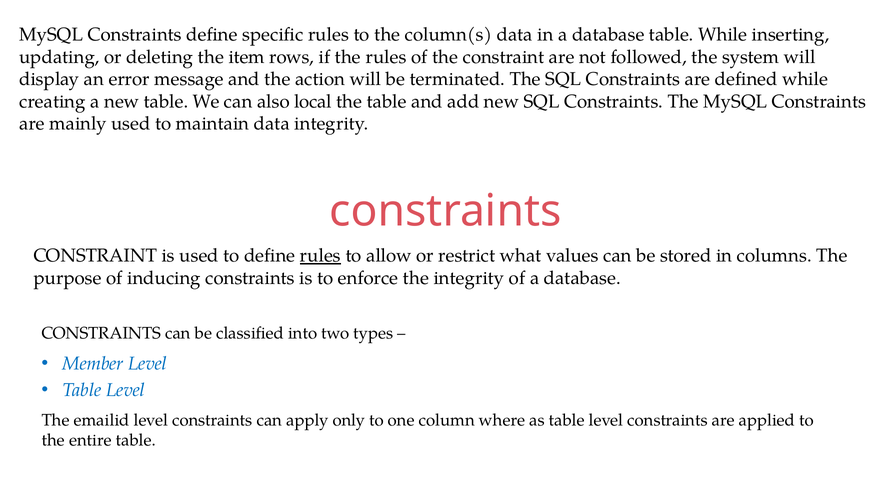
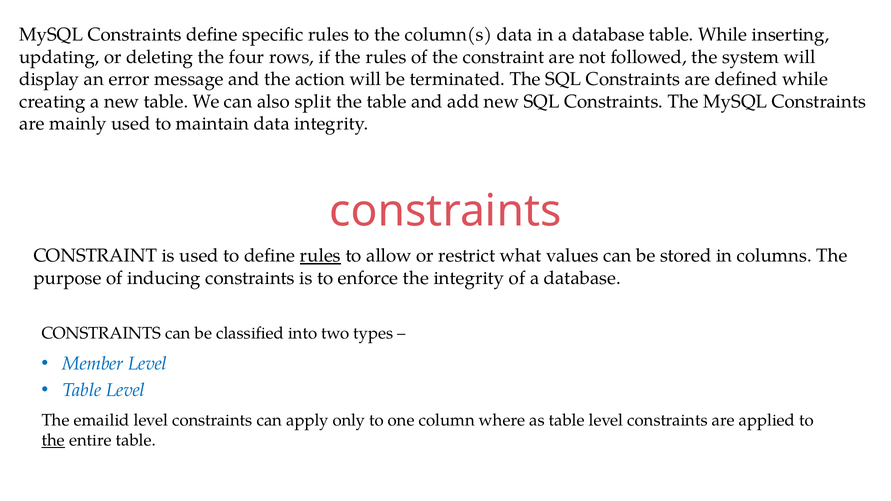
item: item -> four
local: local -> split
the at (53, 440) underline: none -> present
